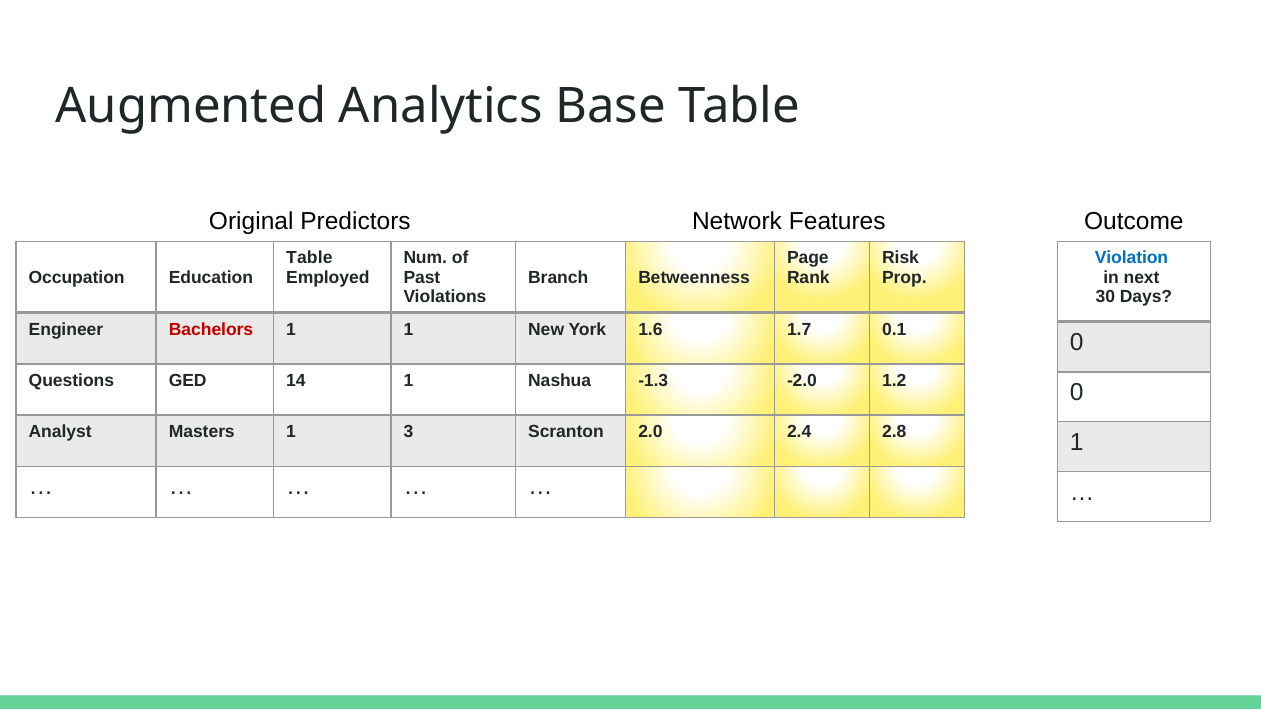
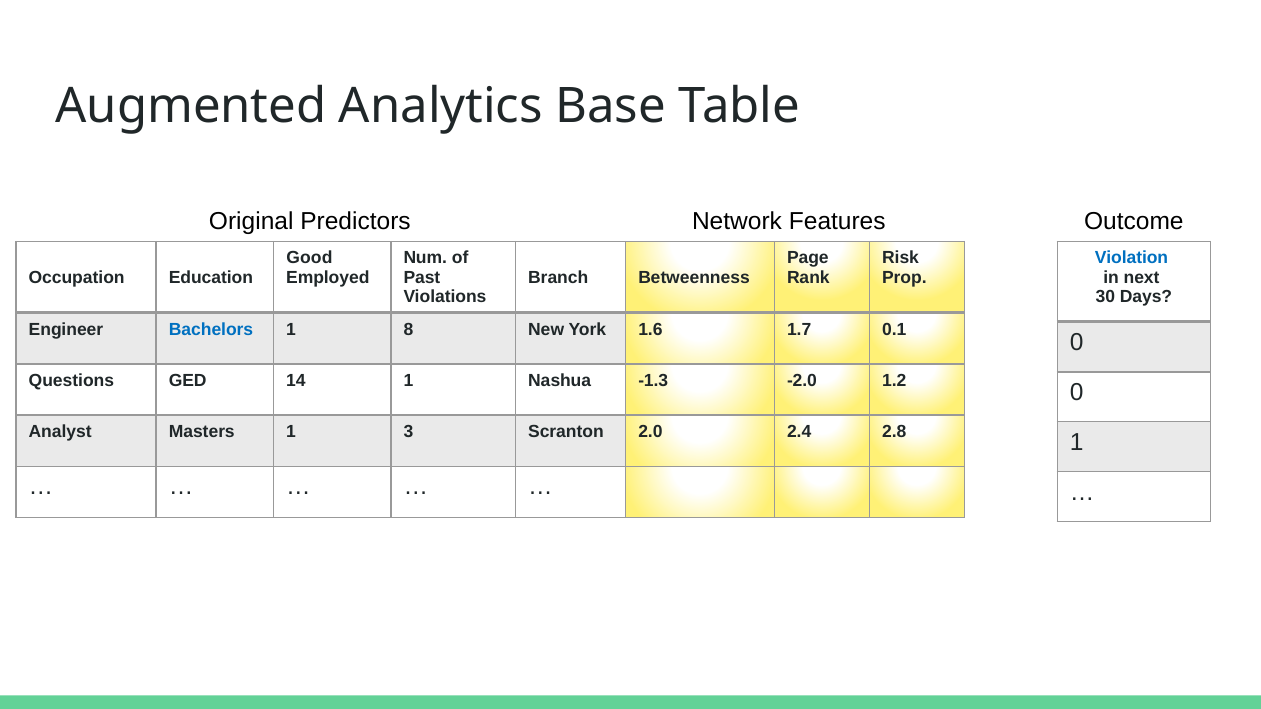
Table at (309, 258): Table -> Good
Bachelors colour: red -> blue
1 1: 1 -> 8
